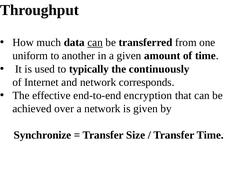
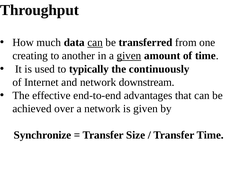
uniform: uniform -> creating
given at (129, 56) underline: none -> present
corresponds: corresponds -> downstream
encryption: encryption -> advantages
